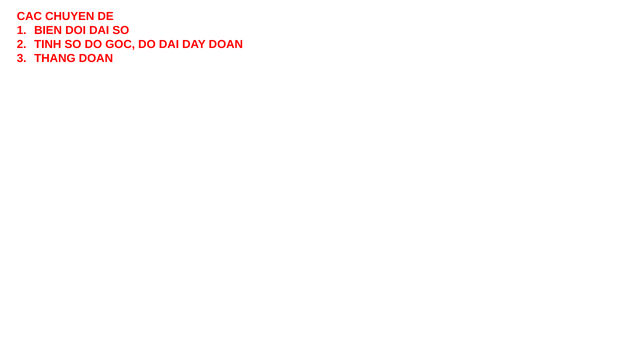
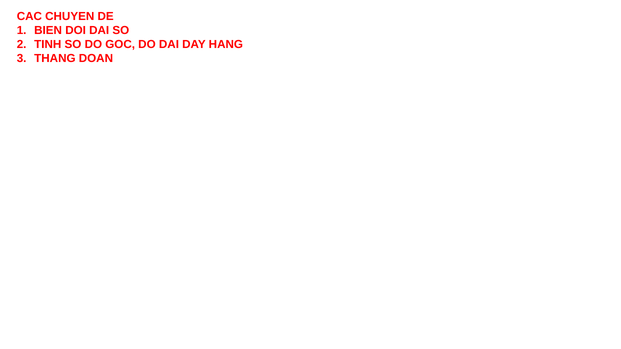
DAY DOAN: DOAN -> HANG
